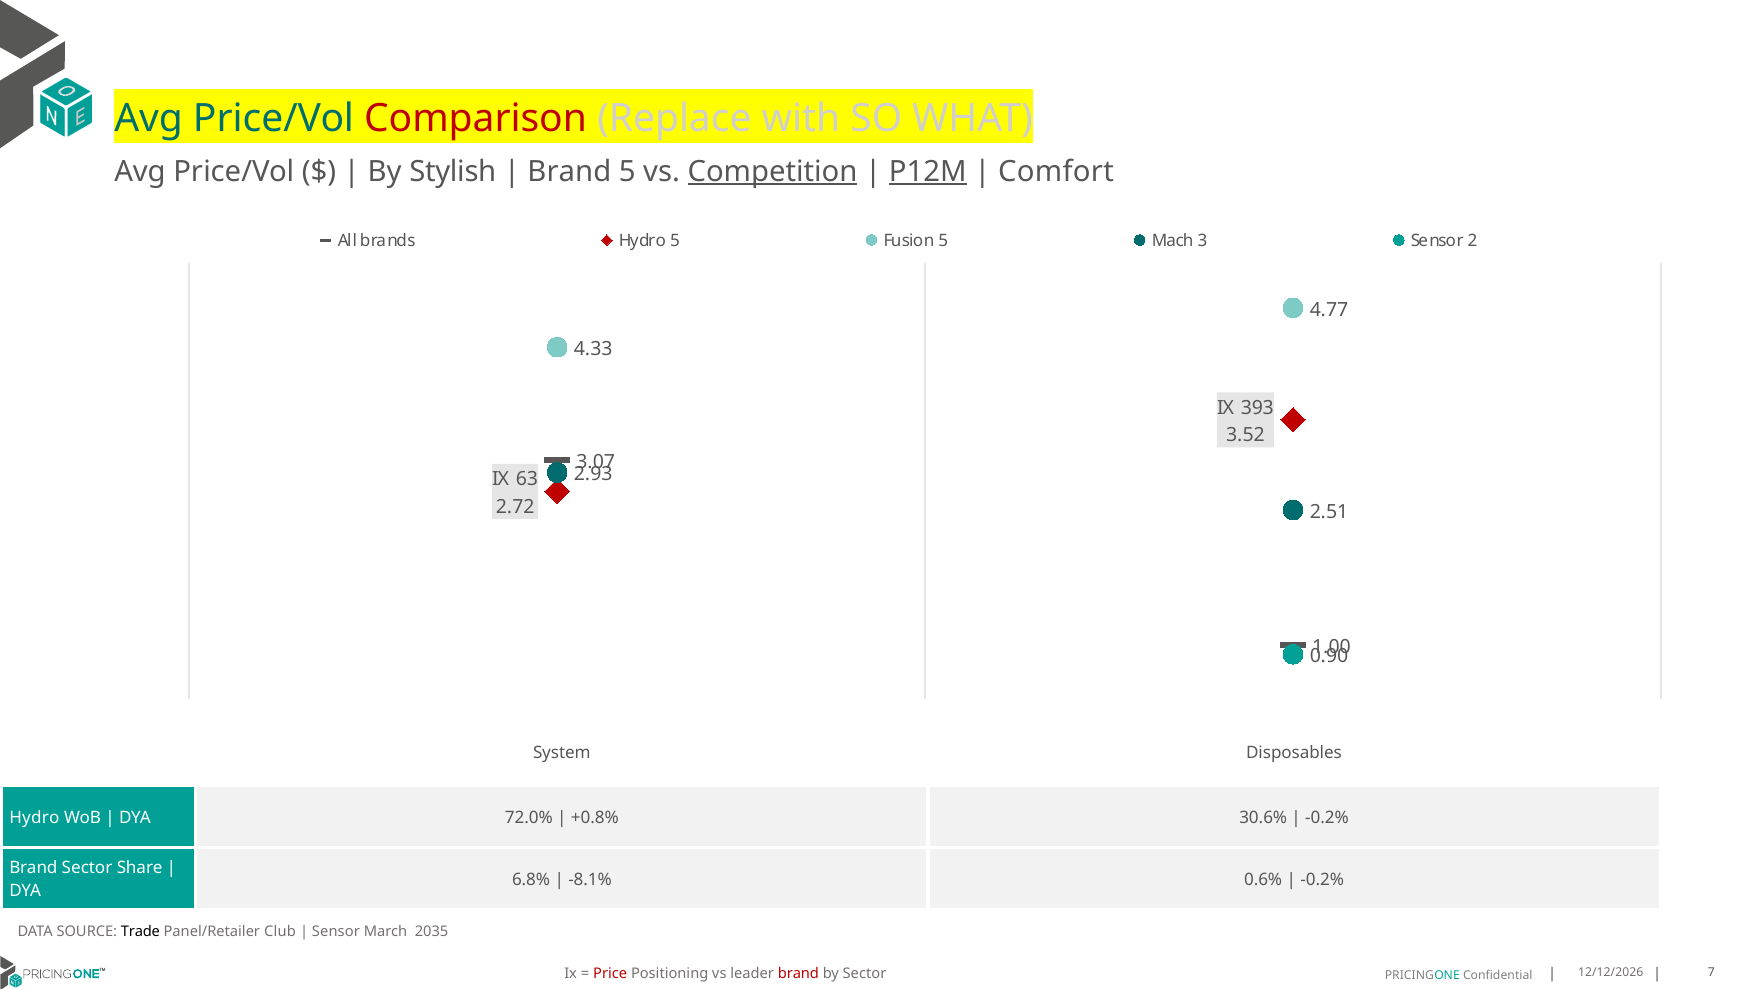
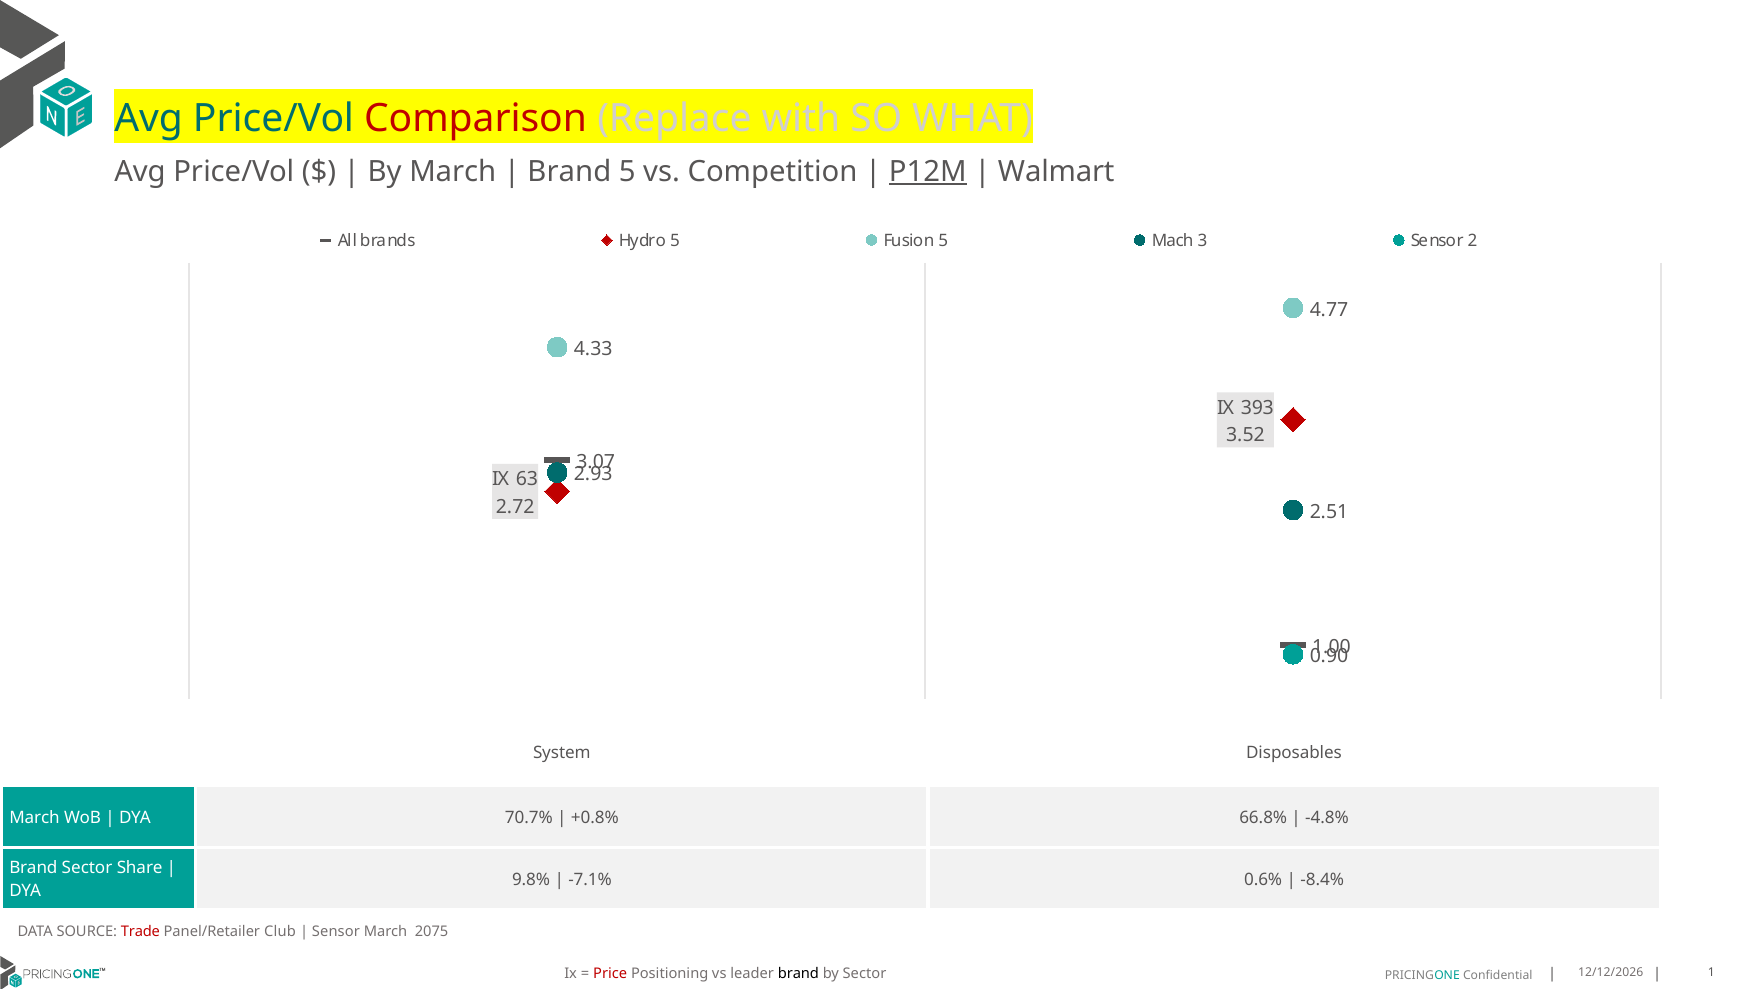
By Stylish: Stylish -> March
Competition underline: present -> none
Comfort: Comfort -> Walmart
Hydro at (34, 817): Hydro -> March
72.0%: 72.0% -> 70.7%
30.6%: 30.6% -> 66.8%
-0.2% at (1327, 817): -0.2% -> -4.8%
6.8%: 6.8% -> 9.8%
-8.1%: -8.1% -> -7.1%
-0.2% at (1322, 880): -0.2% -> -8.4%
Trade colour: black -> red
2035: 2035 -> 2075
brand at (798, 973) colour: red -> black
7: 7 -> 1
